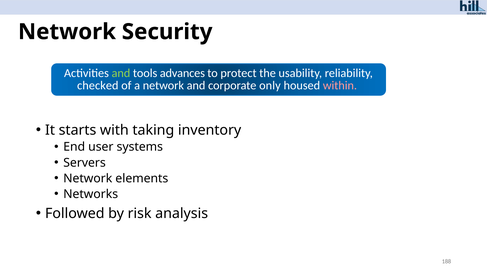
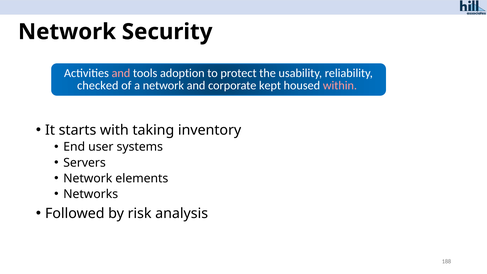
and at (121, 73) colour: light green -> pink
advances: advances -> adoption
only: only -> kept
